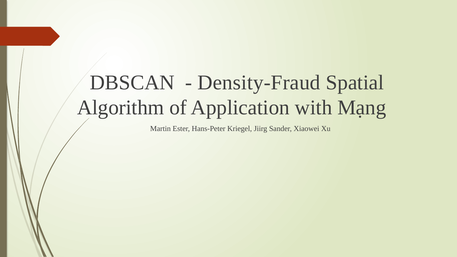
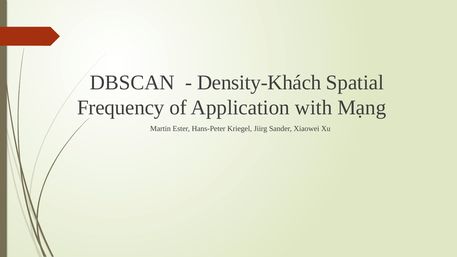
Density-Fraud: Density-Fraud -> Density-Khách
Algorithm: Algorithm -> Frequency
